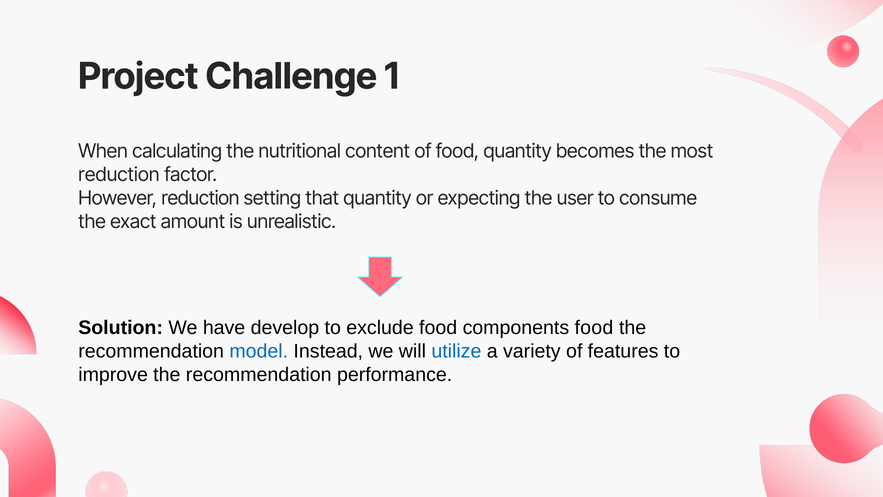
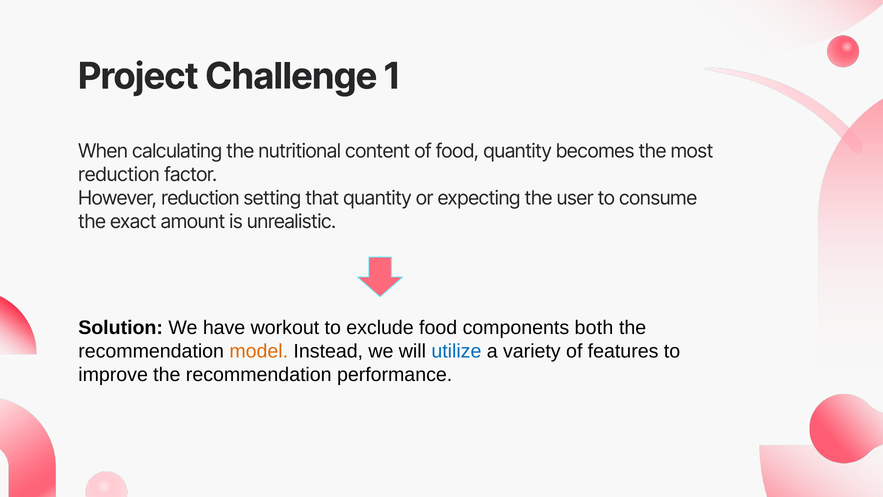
develop: develop -> workout
components food: food -> both
model colour: blue -> orange
